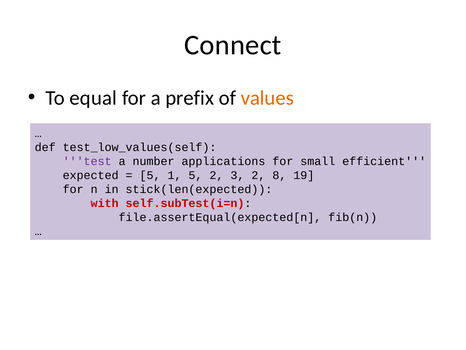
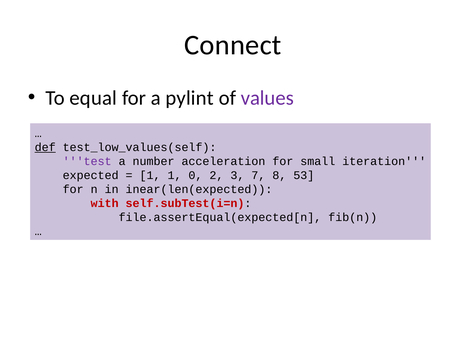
prefix: prefix -> pylint
values colour: orange -> purple
def underline: none -> present
applications: applications -> acceleration
efficient: efficient -> iteration
5 at (150, 175): 5 -> 1
1 5: 5 -> 0
3 2: 2 -> 7
19: 19 -> 53
stick(len(expected: stick(len(expected -> inear(len(expected
